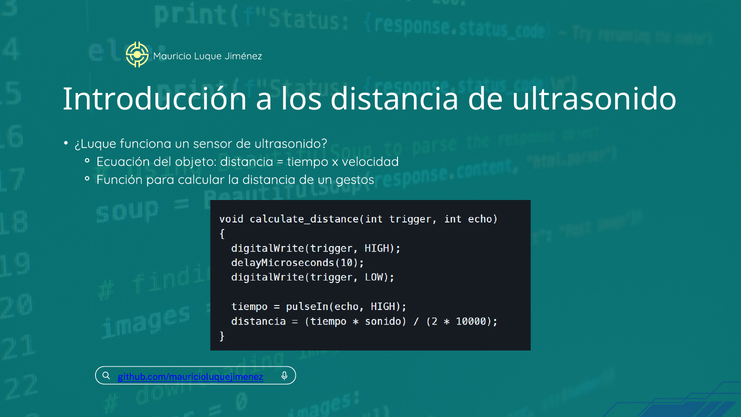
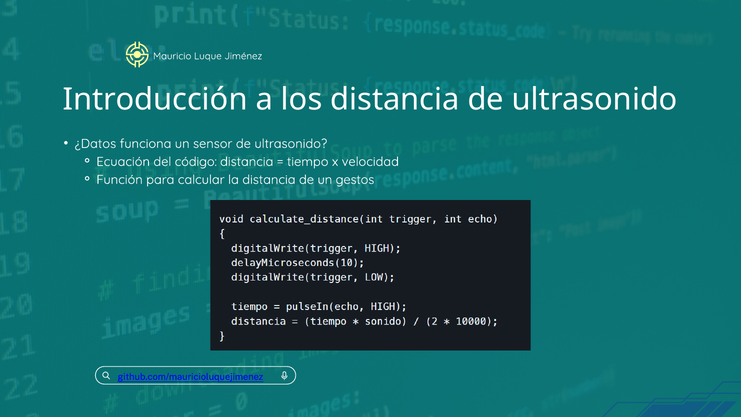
¿Luque: ¿Luque -> ¿Datos
objeto: objeto -> código
